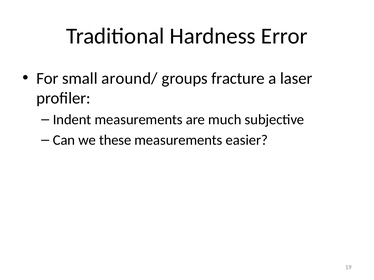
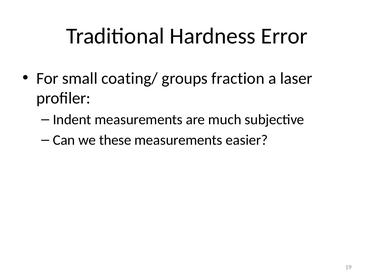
around/: around/ -> coating/
fracture: fracture -> fraction
